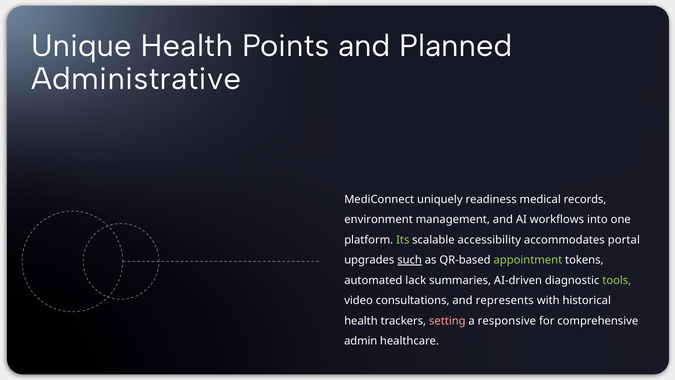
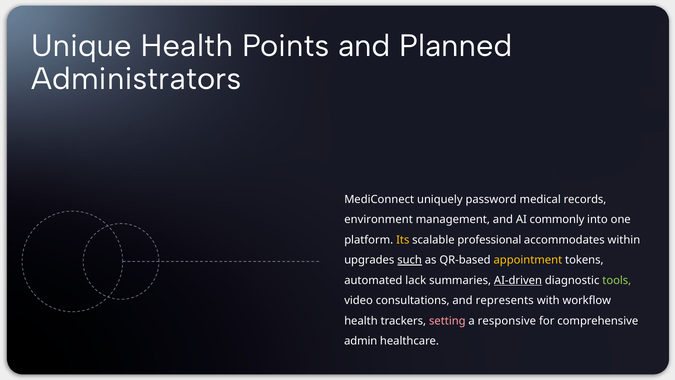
Administrative: Administrative -> Administrators
readiness: readiness -> password
workflows: workflows -> commonly
Its colour: light green -> yellow
accessibility: accessibility -> professional
portal: portal -> within
appointment colour: light green -> yellow
AI-driven underline: none -> present
historical: historical -> workflow
